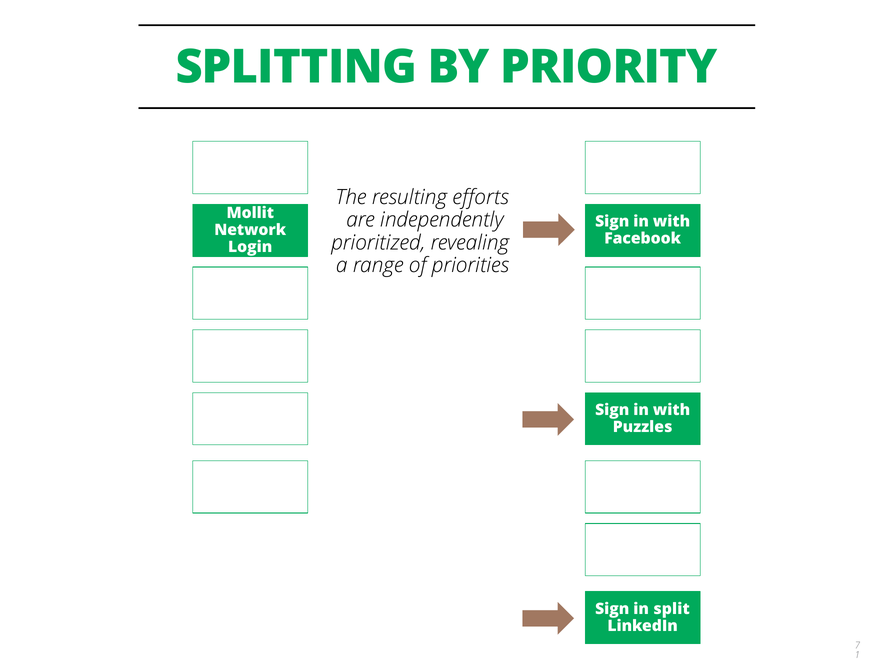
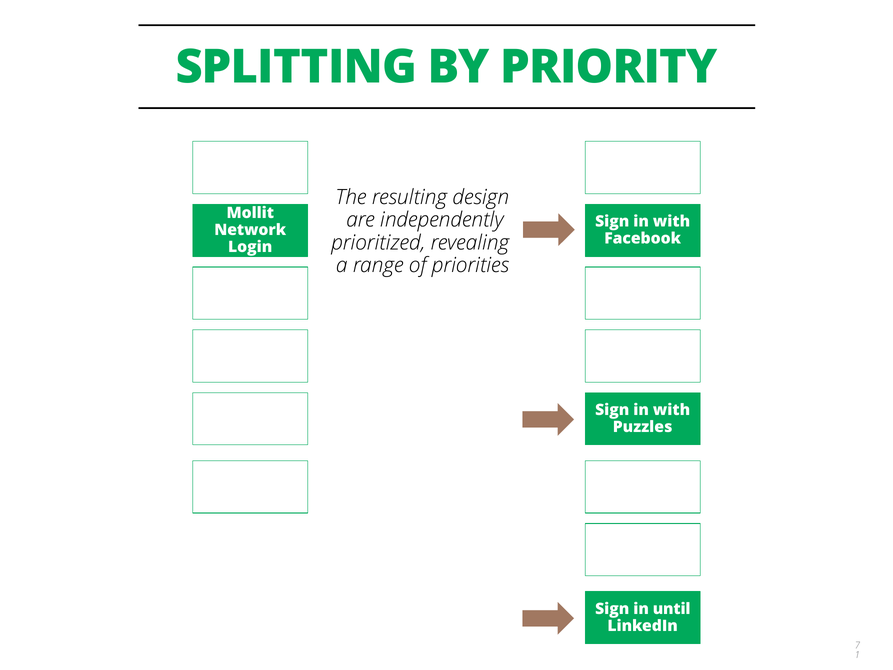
efforts: efforts -> design
split: split -> until
